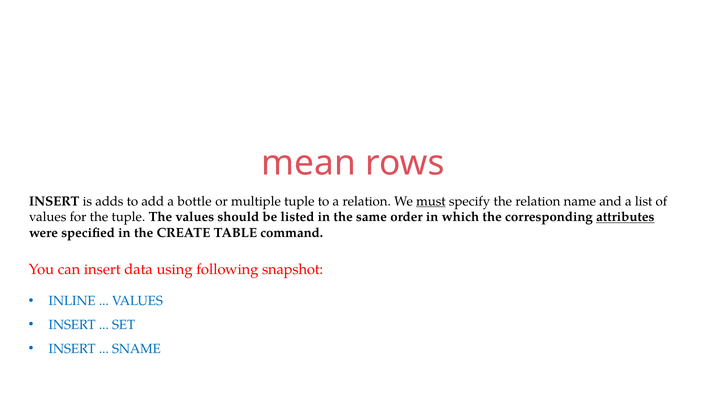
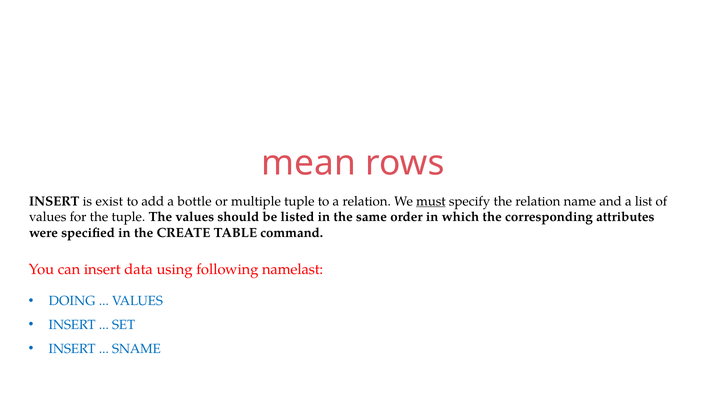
adds: adds -> exist
attributes underline: present -> none
snapshot: snapshot -> namelast
INLINE: INLINE -> DOING
